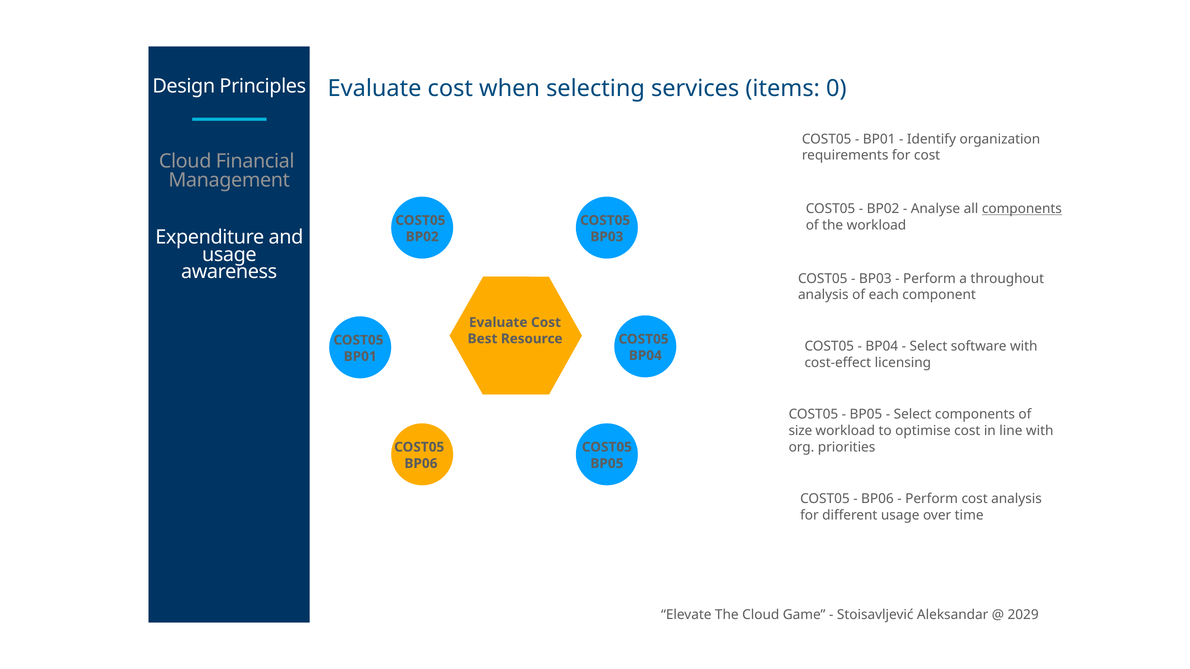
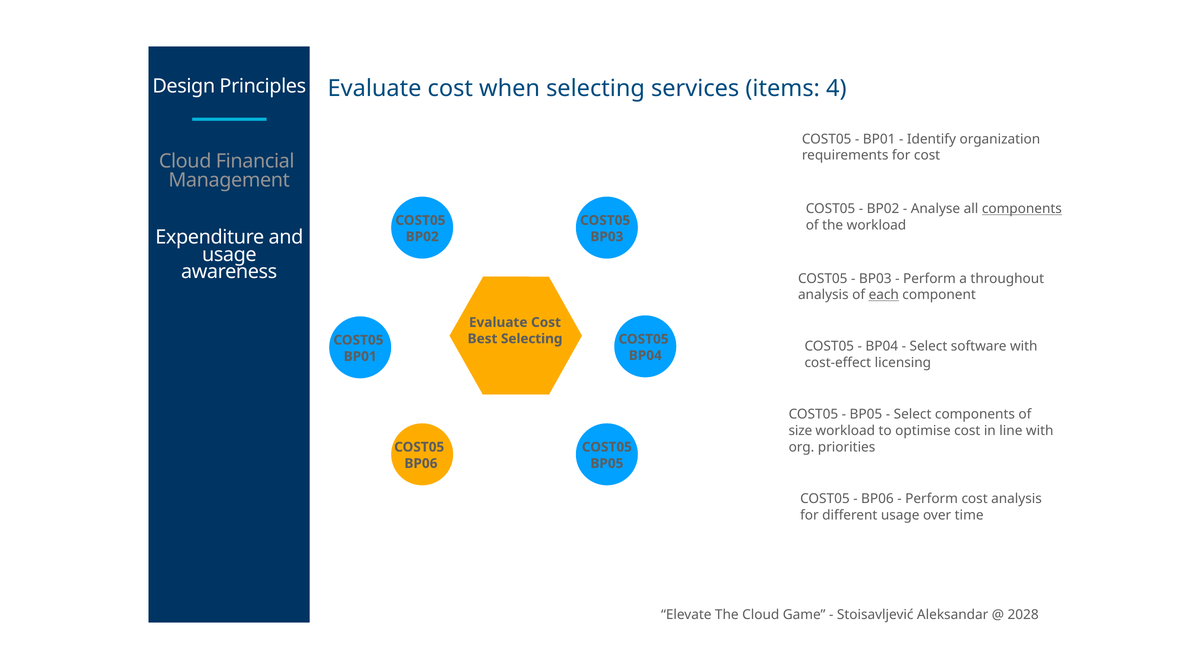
0: 0 -> 4
each underline: none -> present
Best Resource: Resource -> Selecting
2029: 2029 -> 2028
